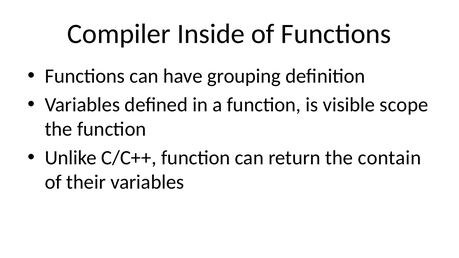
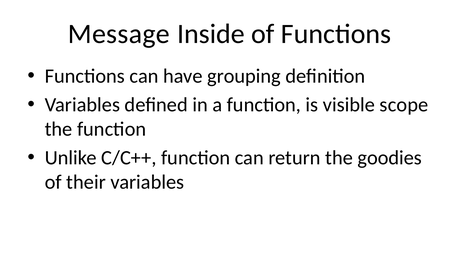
Compiler: Compiler -> Message
contain: contain -> goodies
